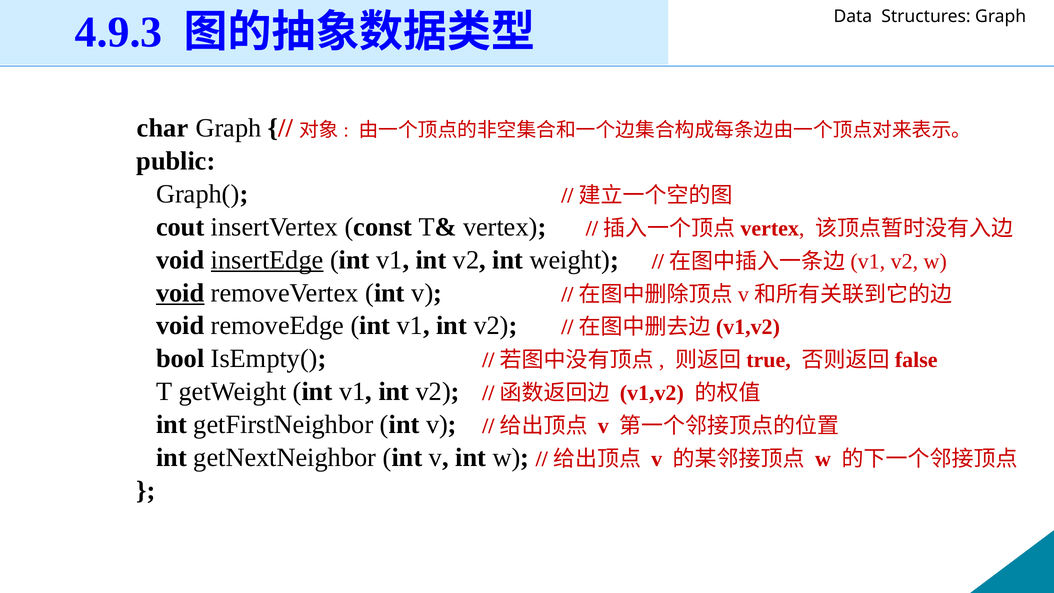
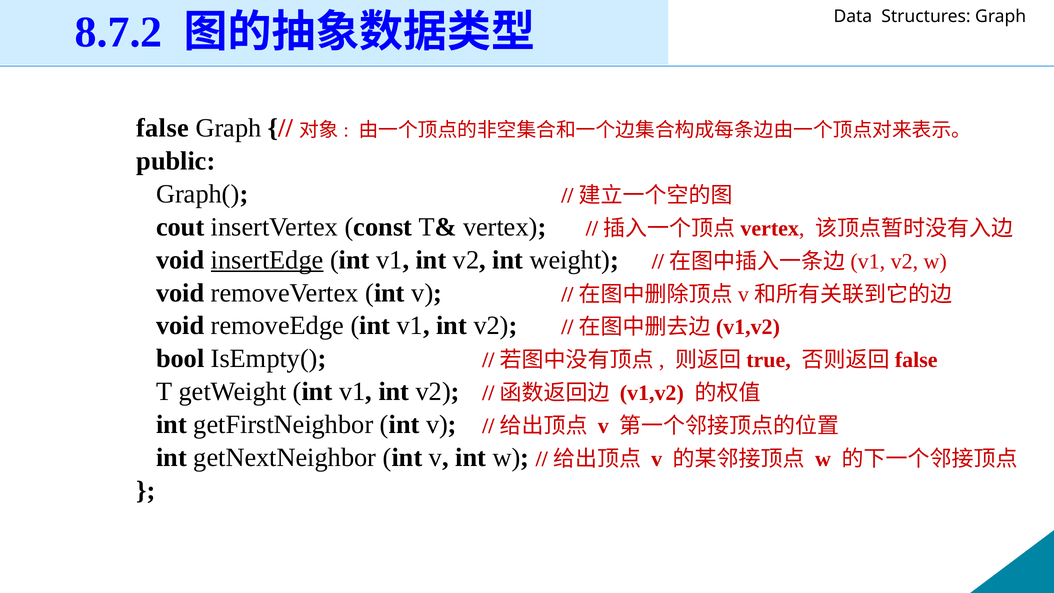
4.9.3: 4.9.3 -> 8.7.2
char: char -> false
void at (180, 293) underline: present -> none
